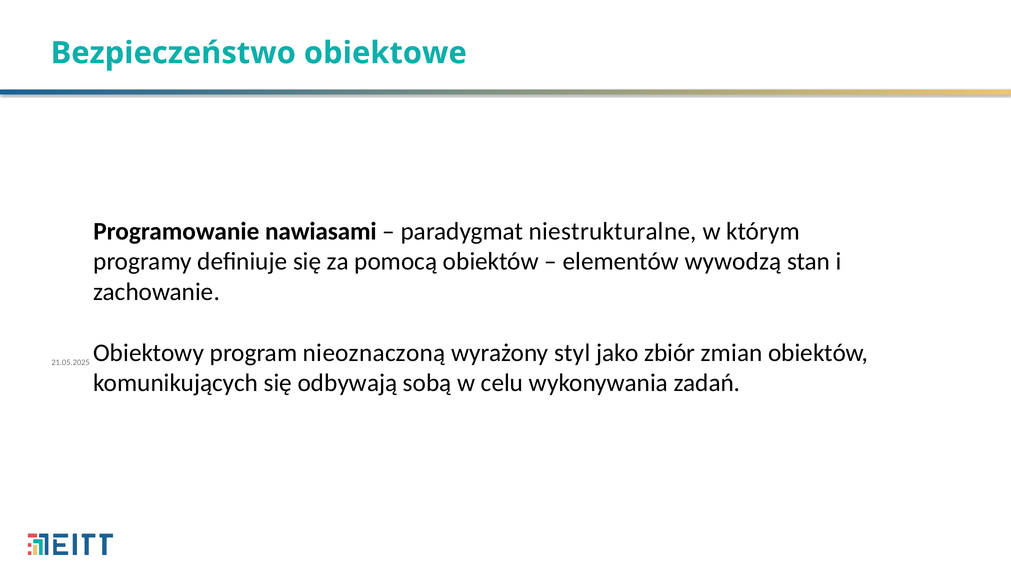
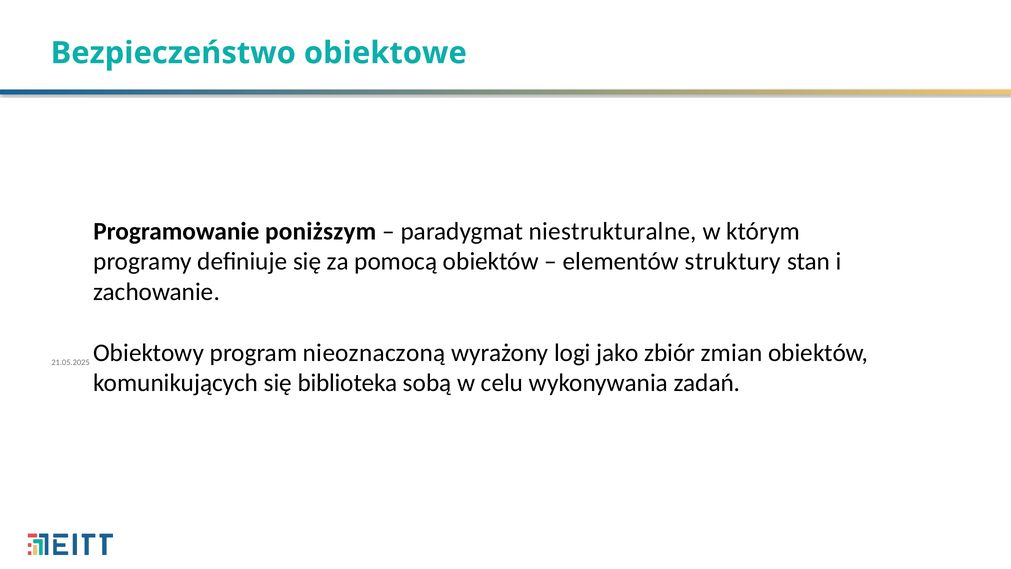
nawiasami: nawiasami -> poniższym
wywodzą: wywodzą -> struktury
styl: styl -> logi
odbywają: odbywają -> biblioteka
